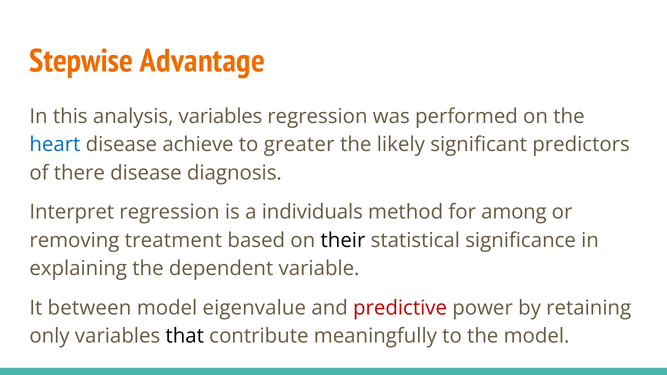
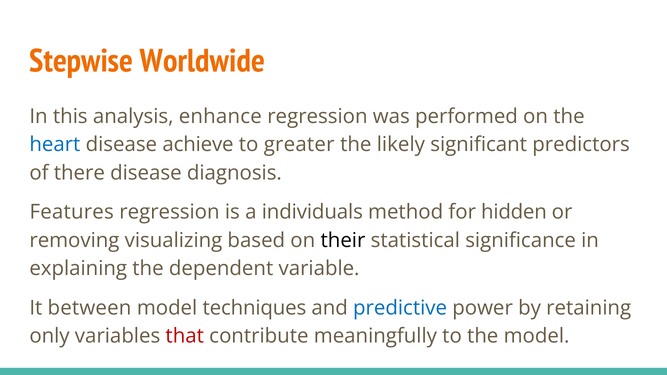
Advantage: Advantage -> Worldwide
analysis variables: variables -> enhance
Interpret: Interpret -> Features
among: among -> hidden
treatment: treatment -> visualizing
eigenvalue: eigenvalue -> techniques
predictive colour: red -> blue
that colour: black -> red
